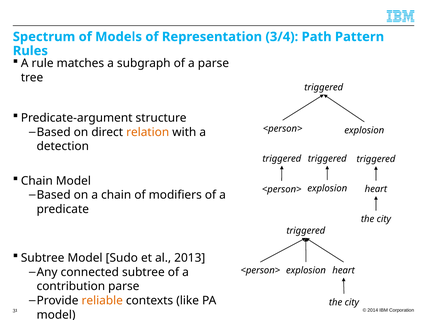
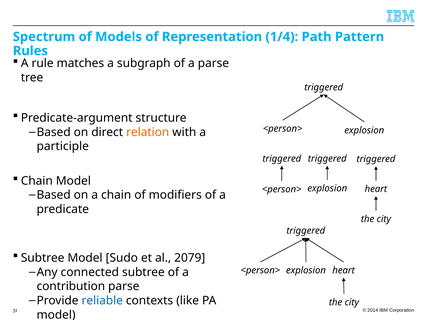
3/4: 3/4 -> 1/4
detection: detection -> participle
2013: 2013 -> 2079
reliable colour: orange -> blue
